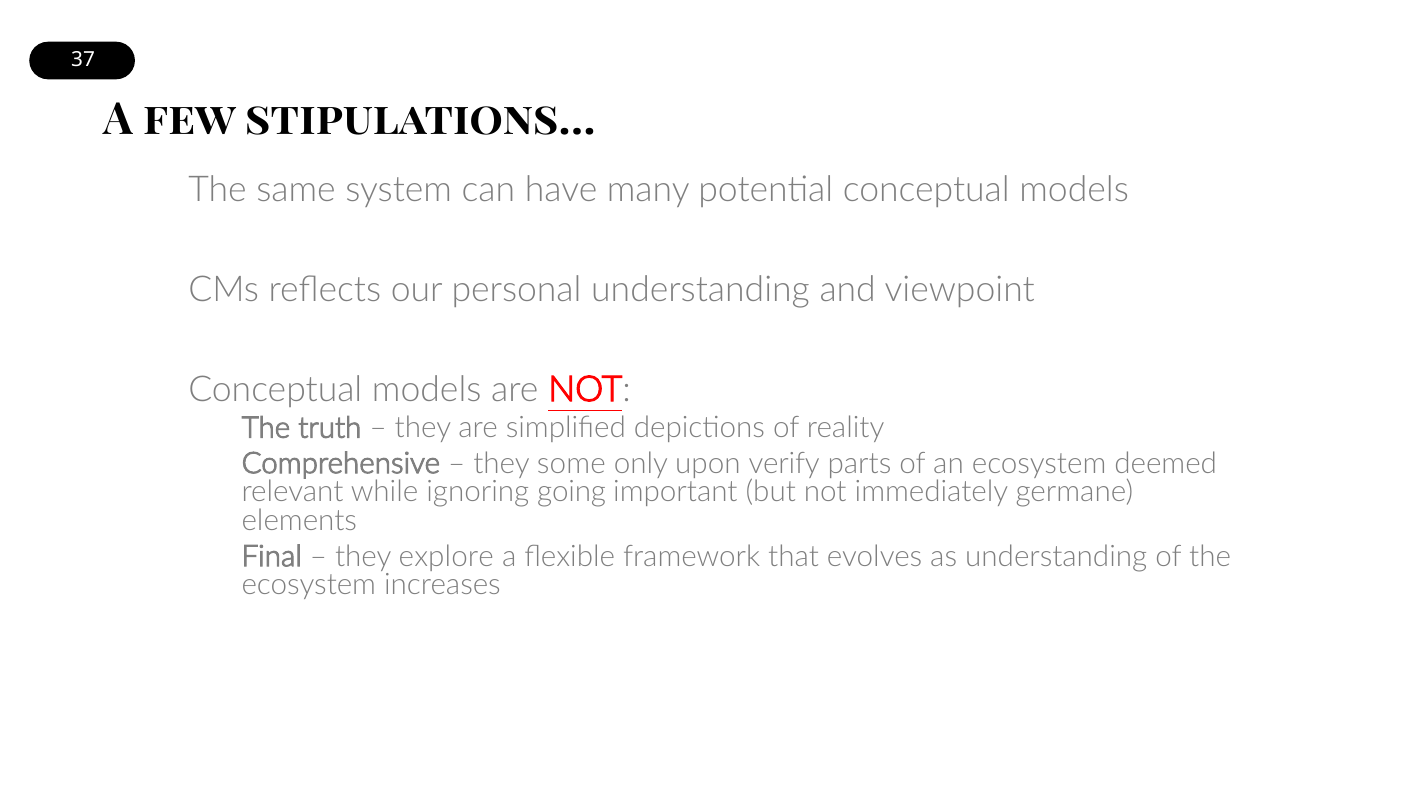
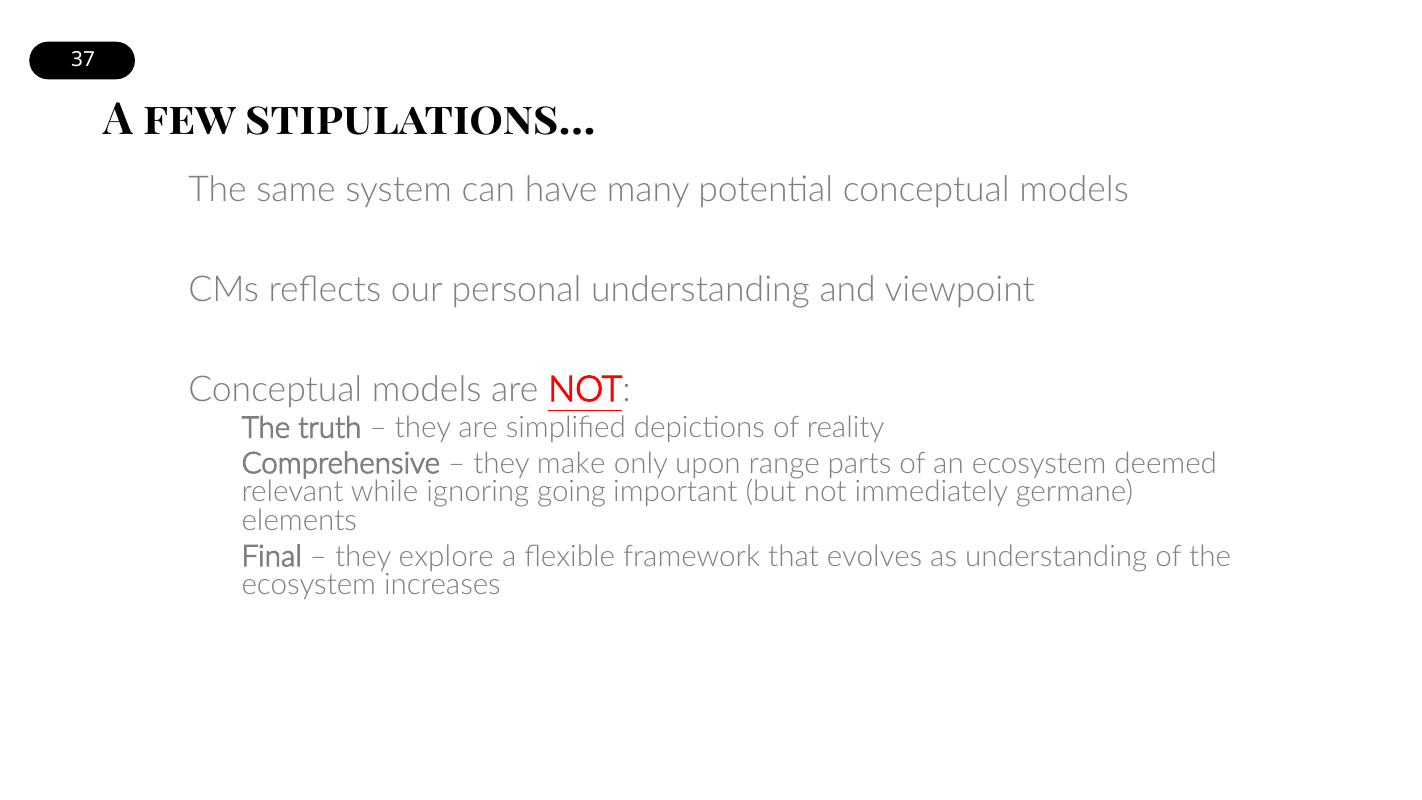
some: some -> make
verify: verify -> range
